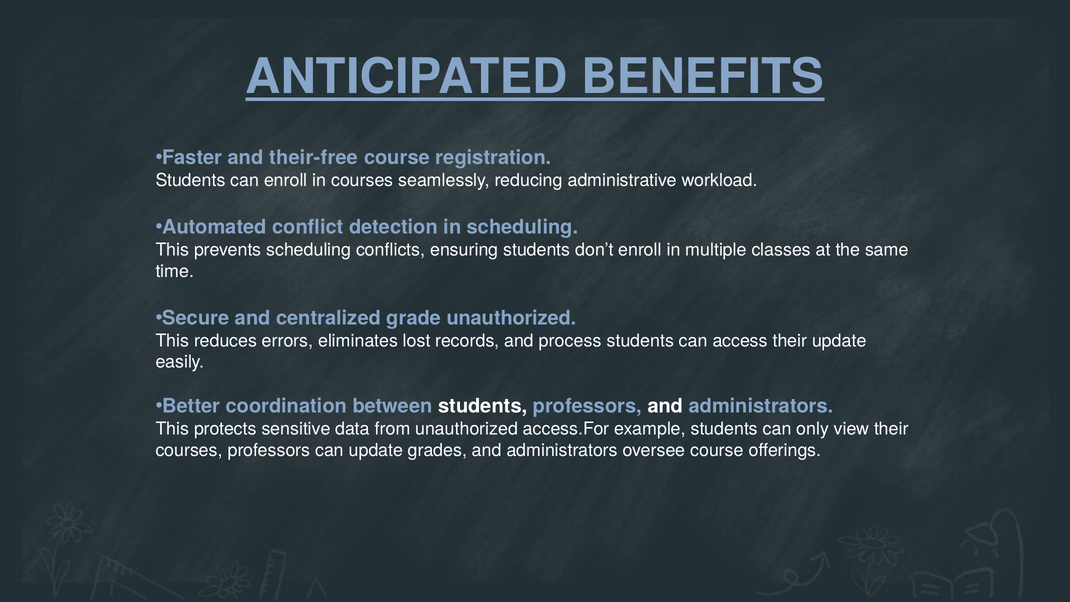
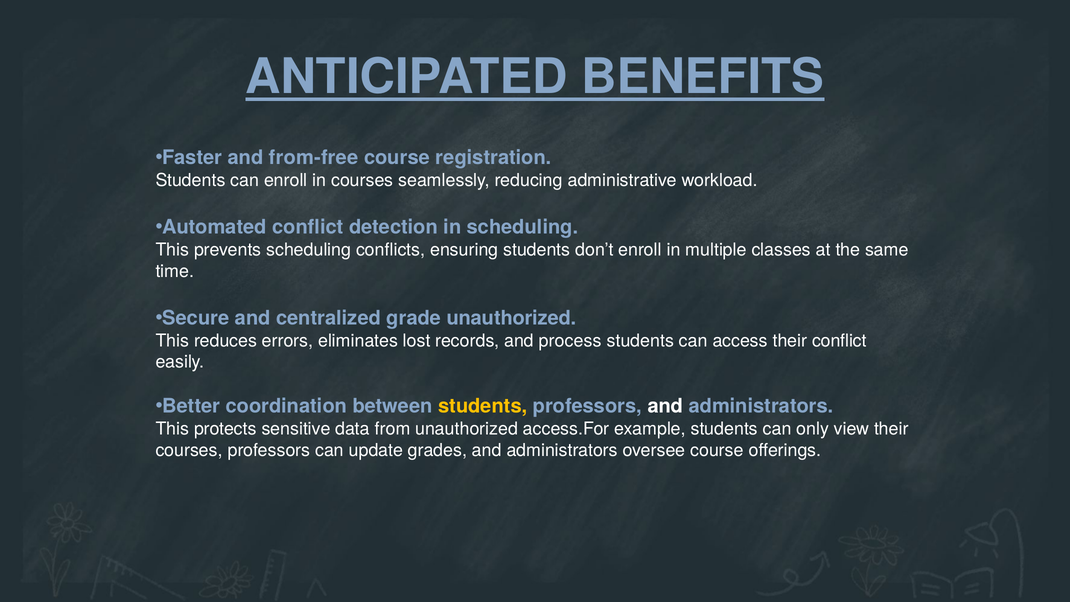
their-free: their-free -> from-free
their update: update -> conflict
students at (483, 406) colour: white -> yellow
